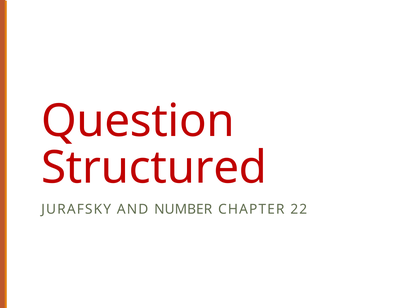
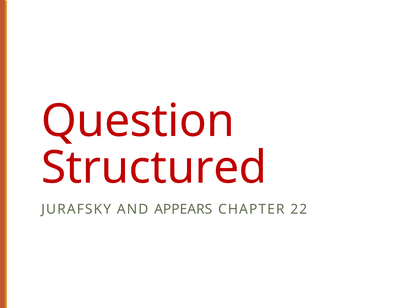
NUMBER: NUMBER -> APPEARS
